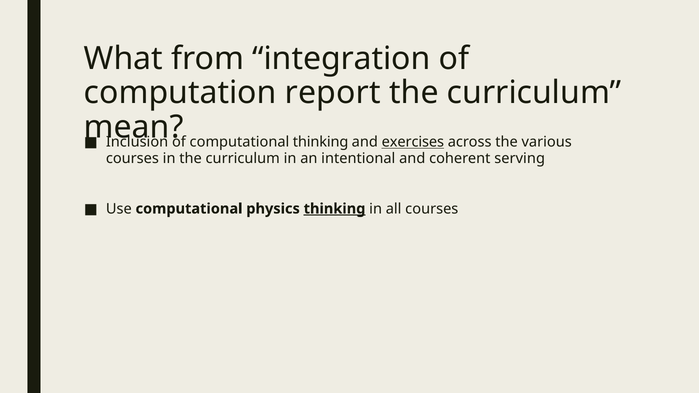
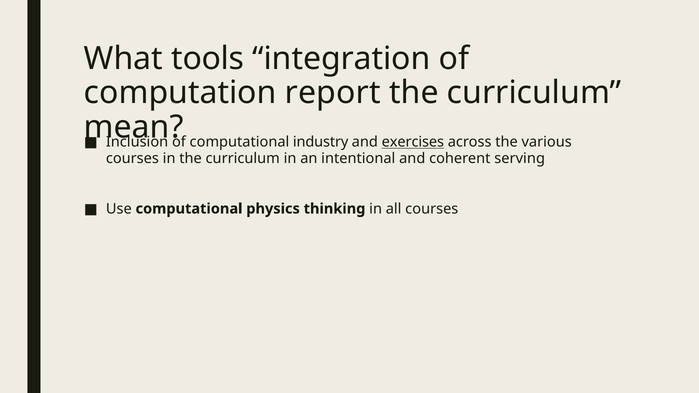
from: from -> tools
computational thinking: thinking -> industry
thinking at (335, 209) underline: present -> none
